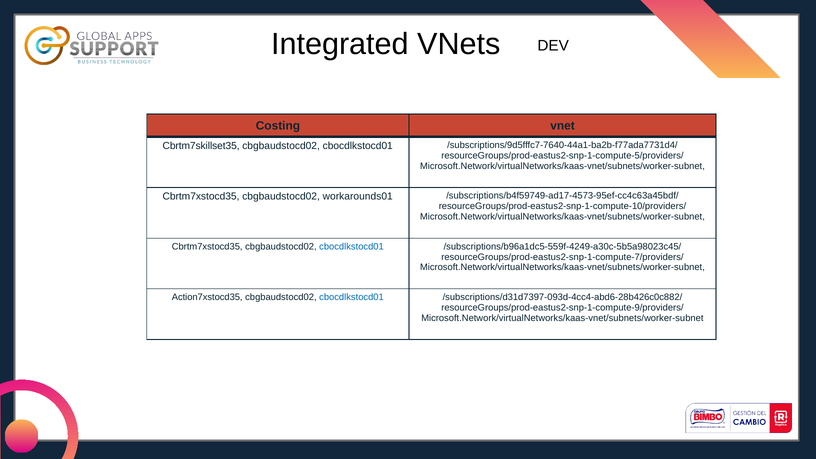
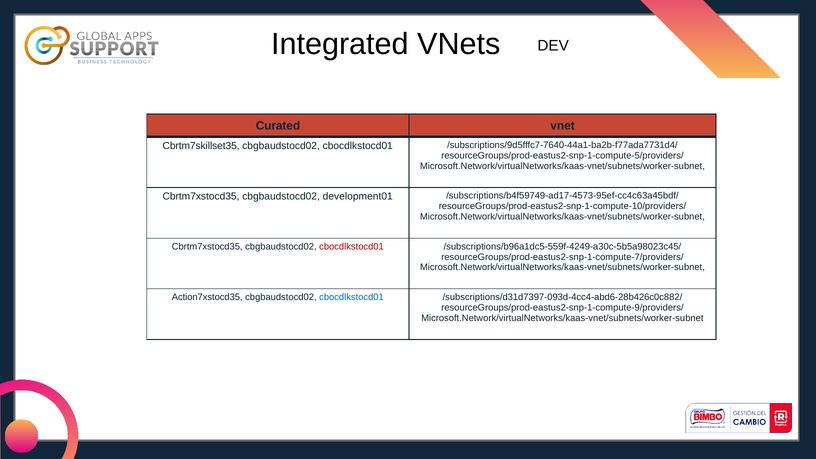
Costing: Costing -> Curated
workarounds01: workarounds01 -> development01
cbocdlkstocd01 at (351, 247) colour: blue -> red
